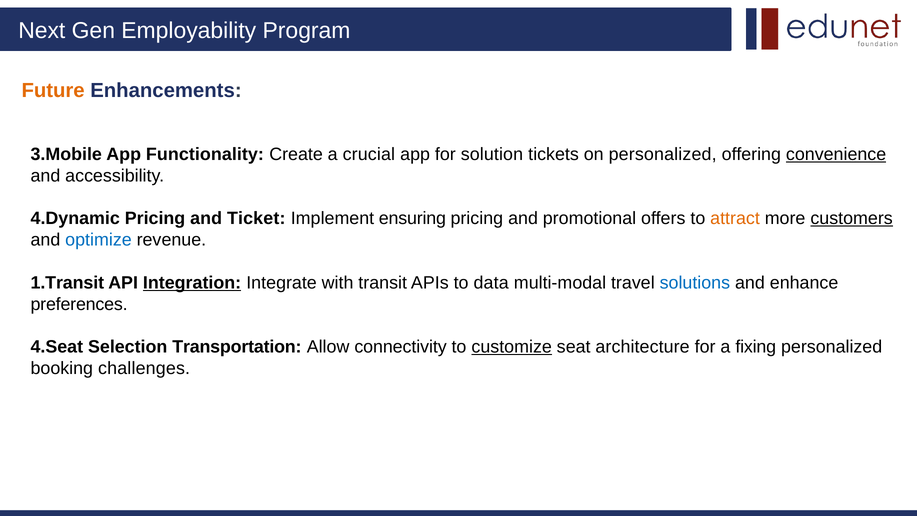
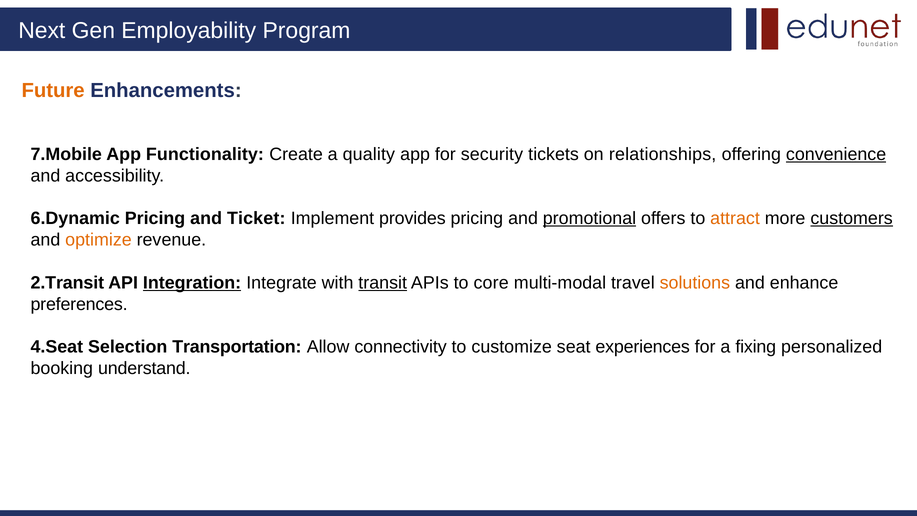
3.Mobile: 3.Mobile -> 7.Mobile
crucial: crucial -> quality
solution: solution -> security
on personalized: personalized -> relationships
4.Dynamic: 4.Dynamic -> 6.Dynamic
ensuring: ensuring -> provides
promotional underline: none -> present
optimize colour: blue -> orange
1.Transit: 1.Transit -> 2.Transit
transit underline: none -> present
data: data -> core
solutions colour: blue -> orange
customize underline: present -> none
architecture: architecture -> experiences
challenges: challenges -> understand
